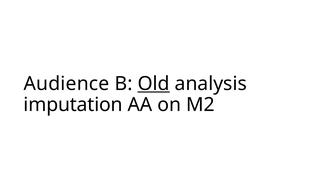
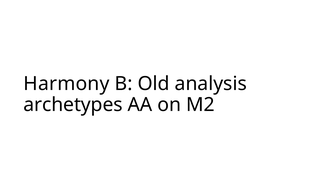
Audience: Audience -> Harmony
Old underline: present -> none
imputation: imputation -> archetypes
